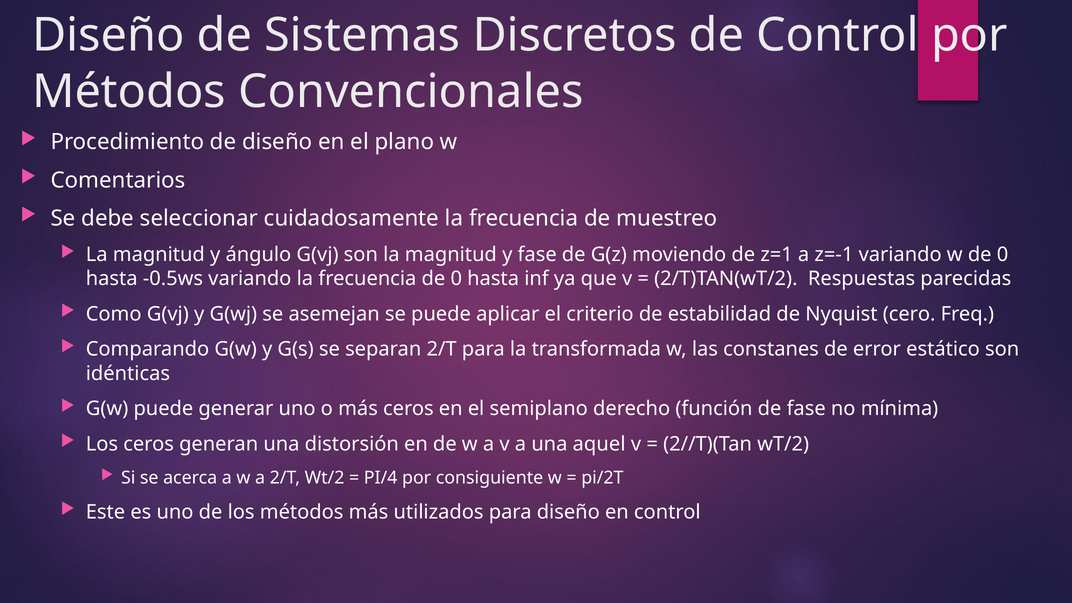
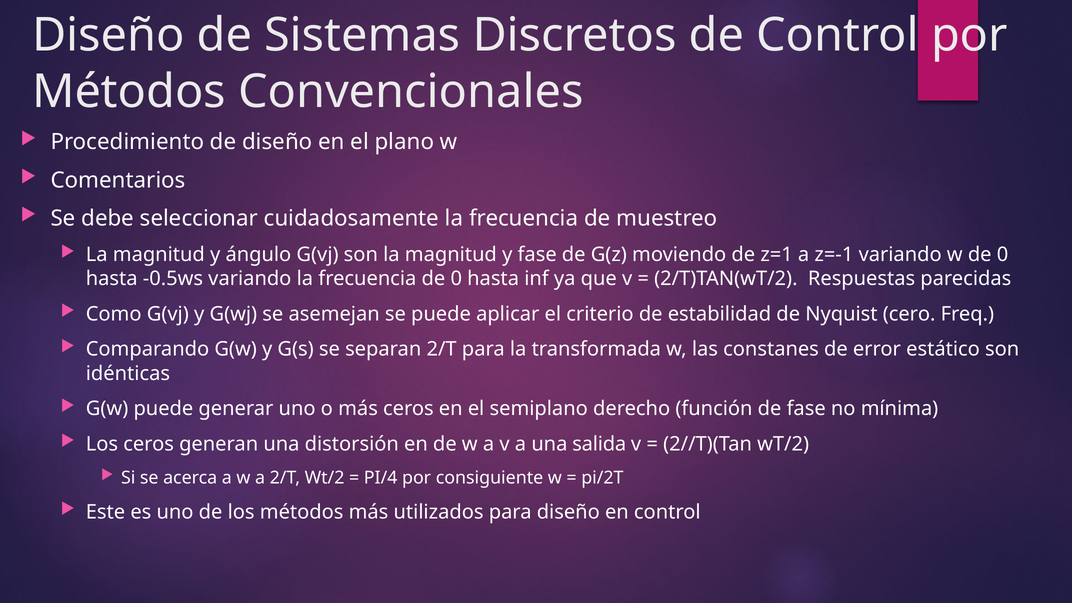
aquel: aquel -> salida
